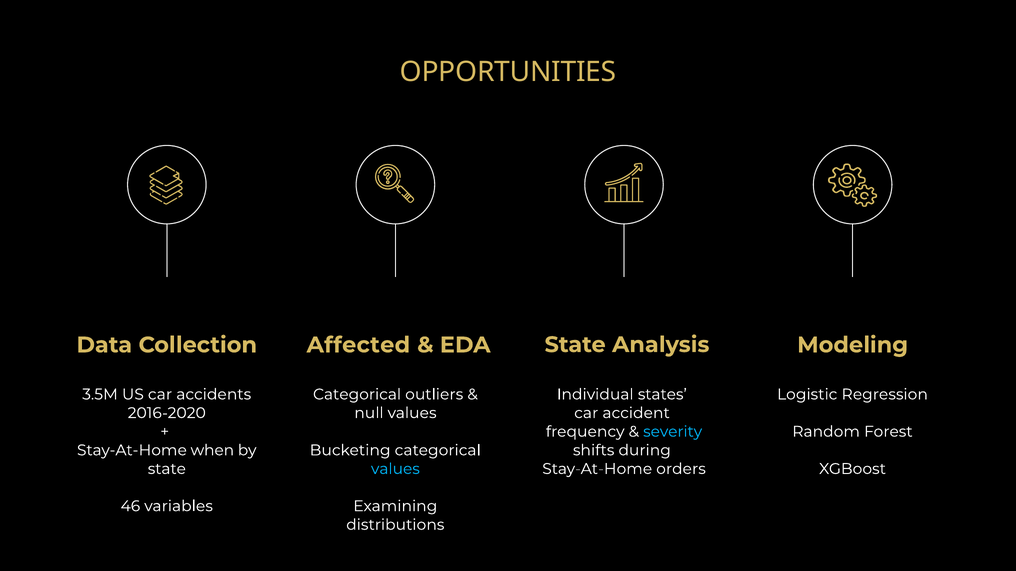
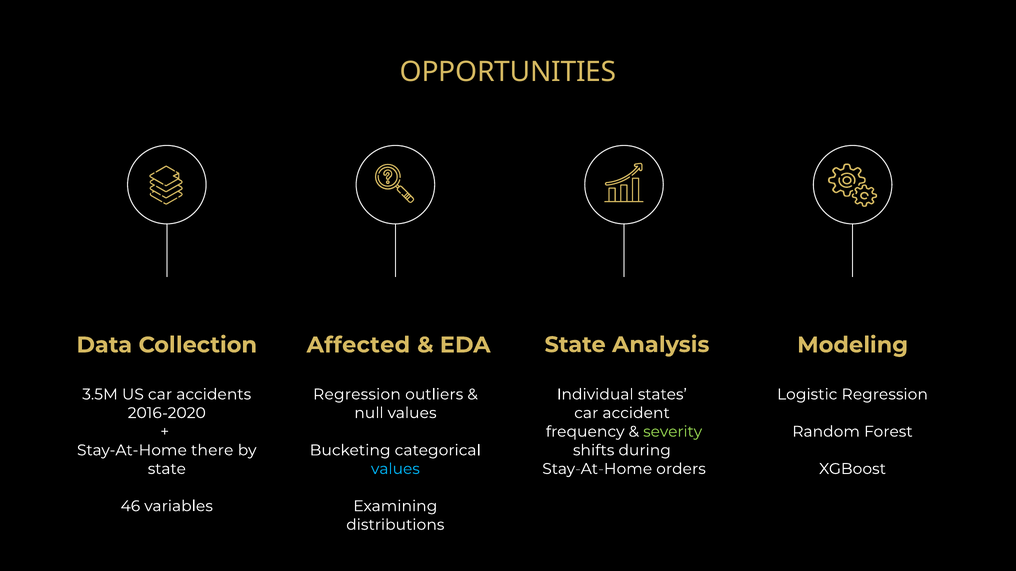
Categorical at (357, 395): Categorical -> Regression
severity colour: light blue -> light green
when: when -> there
